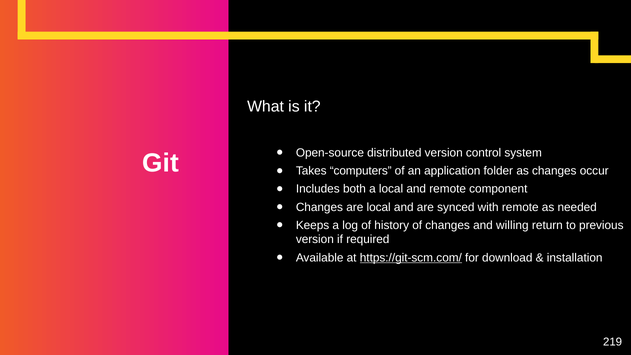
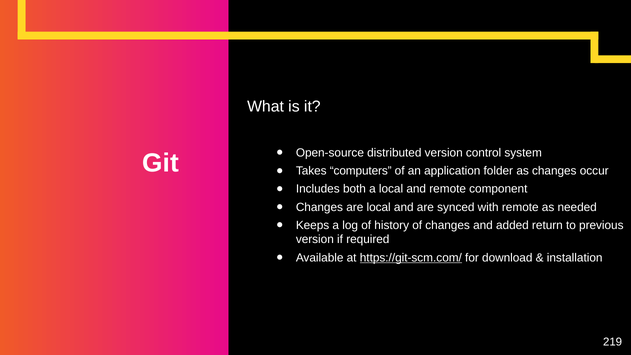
willing: willing -> added
